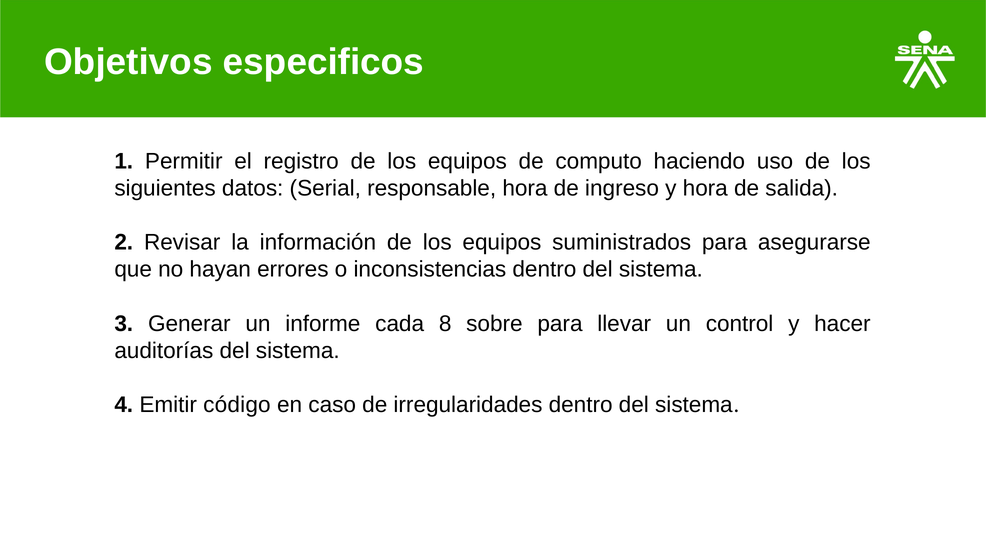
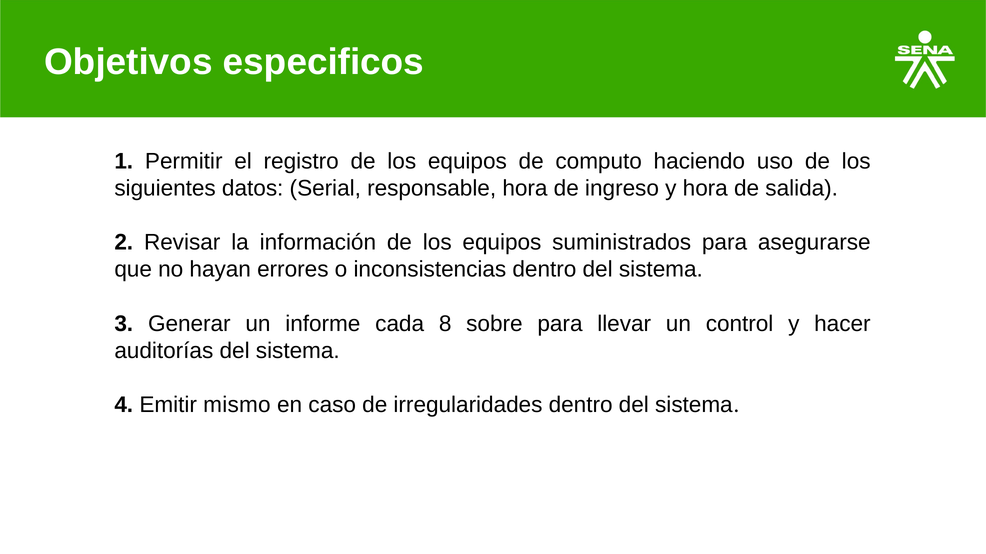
código: código -> mismo
